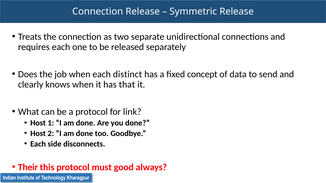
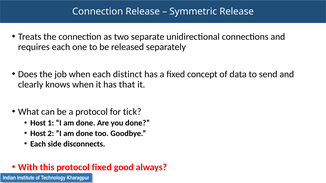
link: link -> tick
Their: Their -> With
protocol must: must -> fixed
